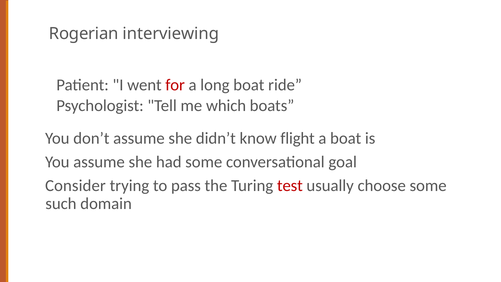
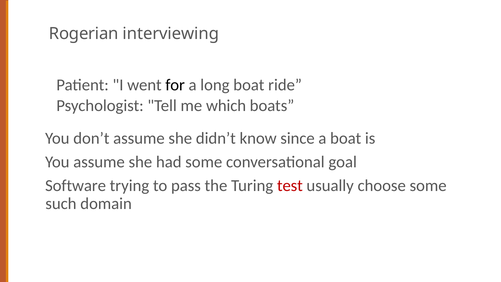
for colour: red -> black
flight: flight -> since
Consider: Consider -> Software
